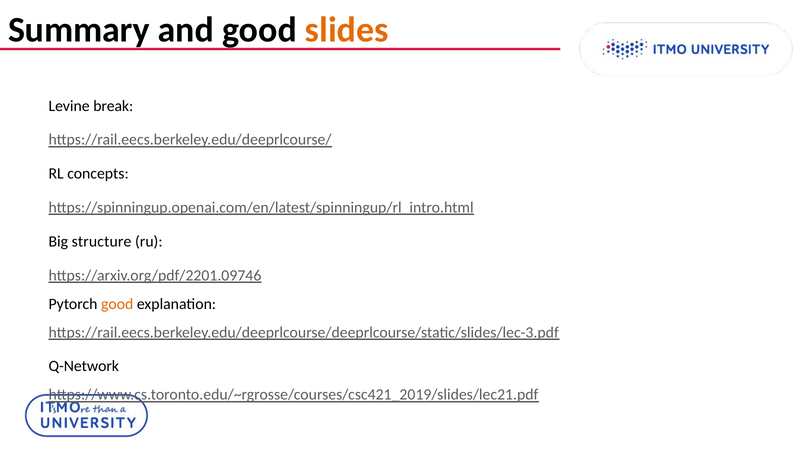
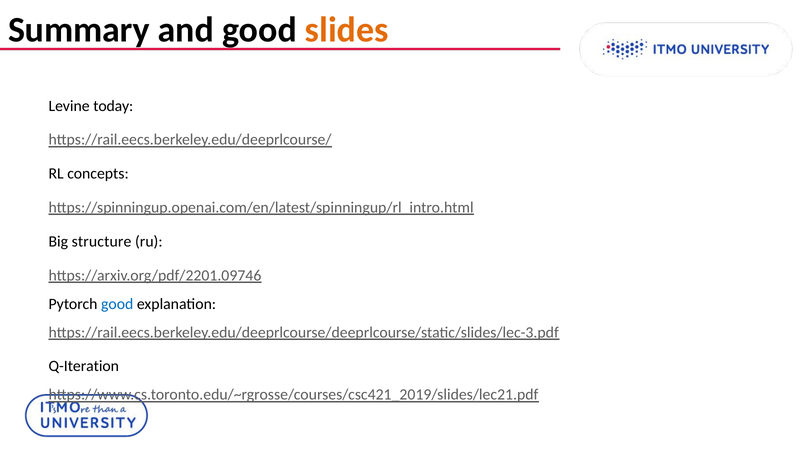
break: break -> today
good at (117, 304) colour: orange -> blue
Q-Network: Q-Network -> Q-Iteration
